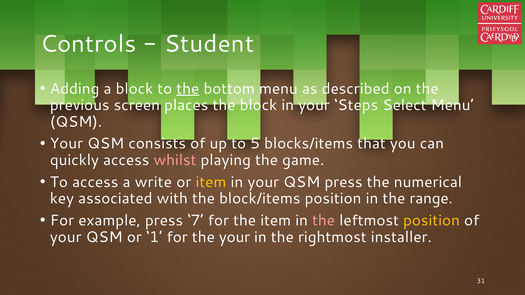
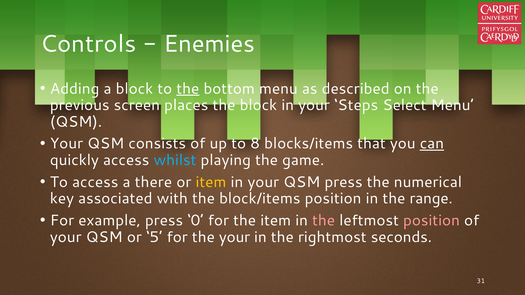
Student: Student -> Enemies
5: 5 -> 8
can underline: none -> present
whilst colour: pink -> light blue
write: write -> there
7: 7 -> 0
position at (431, 221) colour: yellow -> pink
1: 1 -> 5
installer: installer -> seconds
